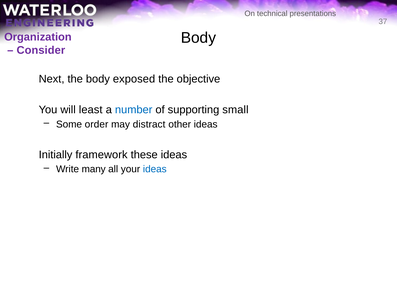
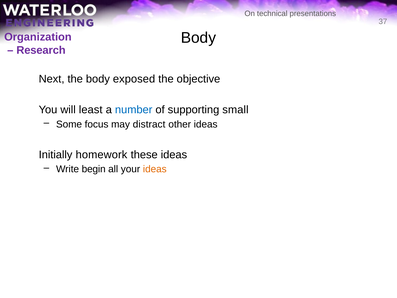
Consider: Consider -> Research
order: order -> focus
framework: framework -> homework
many: many -> begin
ideas at (155, 169) colour: blue -> orange
